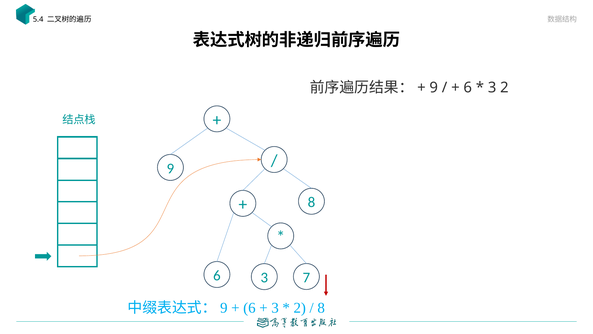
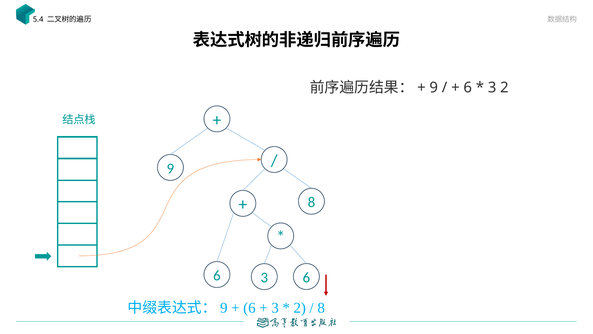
3 7: 7 -> 6
